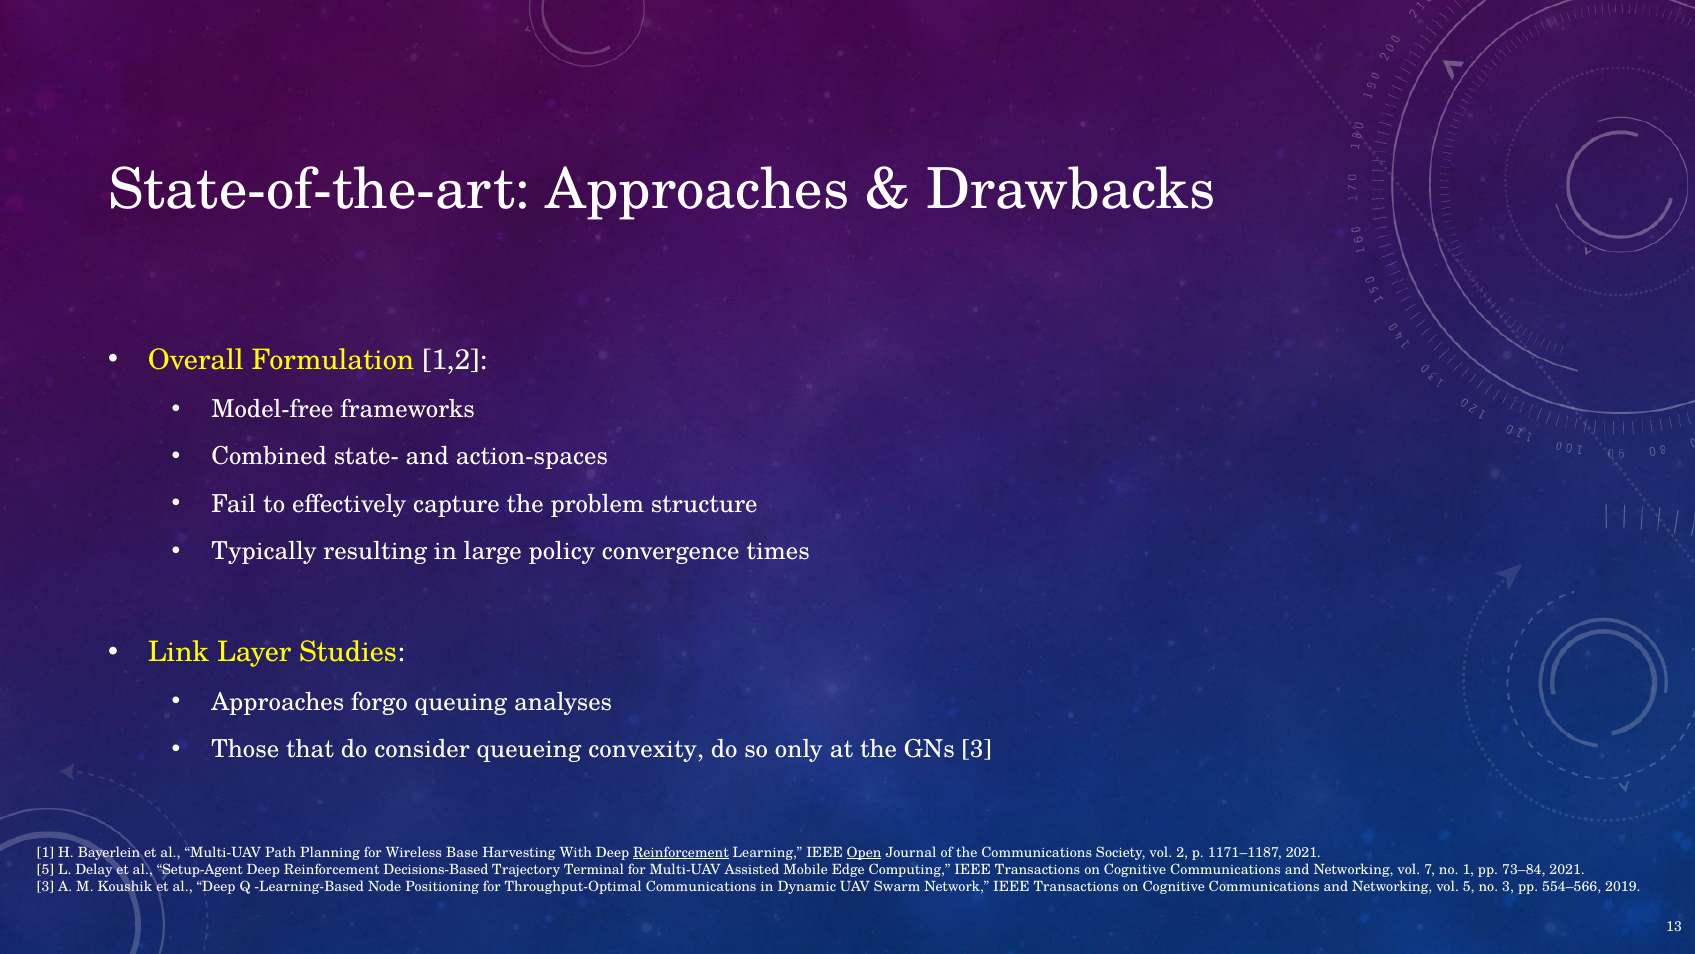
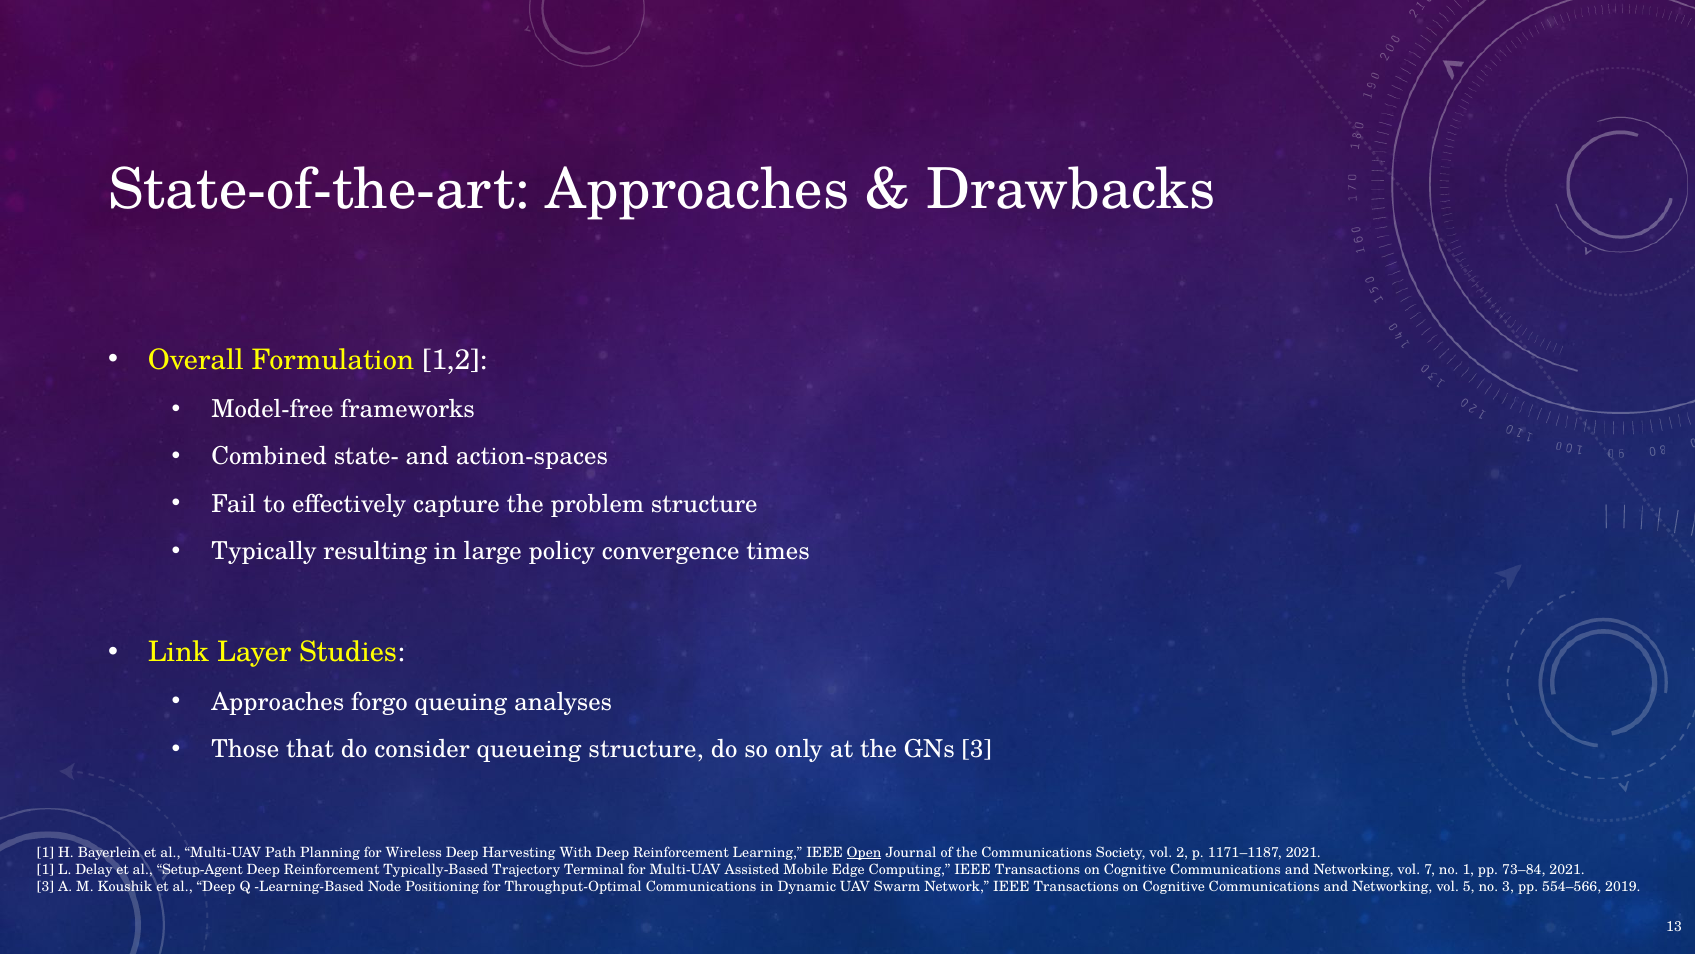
queueing convexity: convexity -> structure
Wireless Base: Base -> Deep
Reinforcement at (681, 852) underline: present -> none
5 at (46, 869): 5 -> 1
Decisions-Based: Decisions-Based -> Typically-Based
